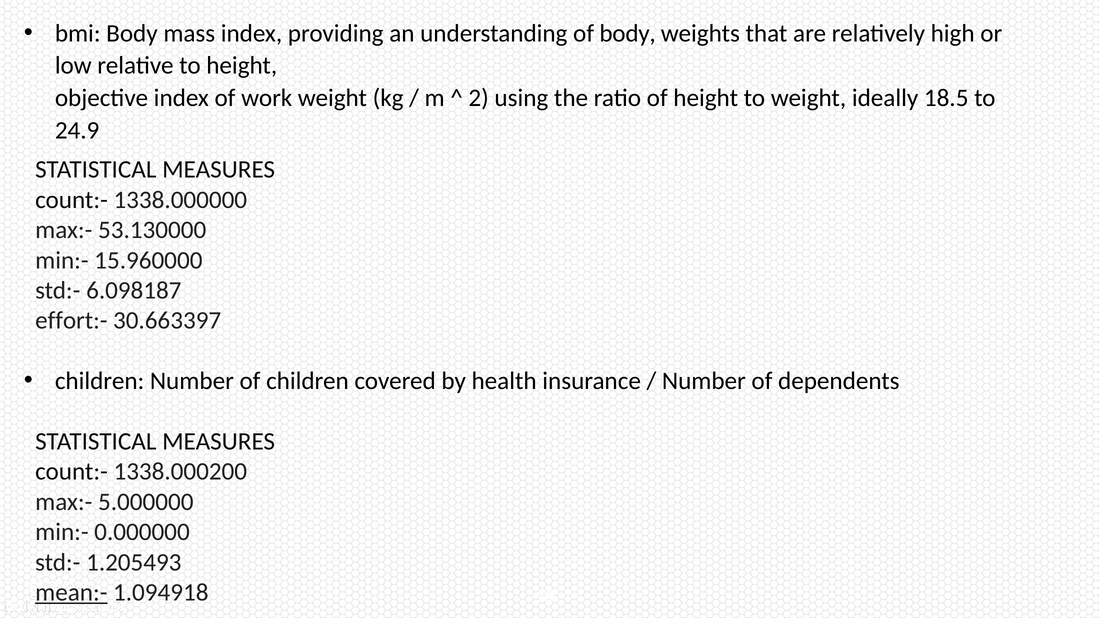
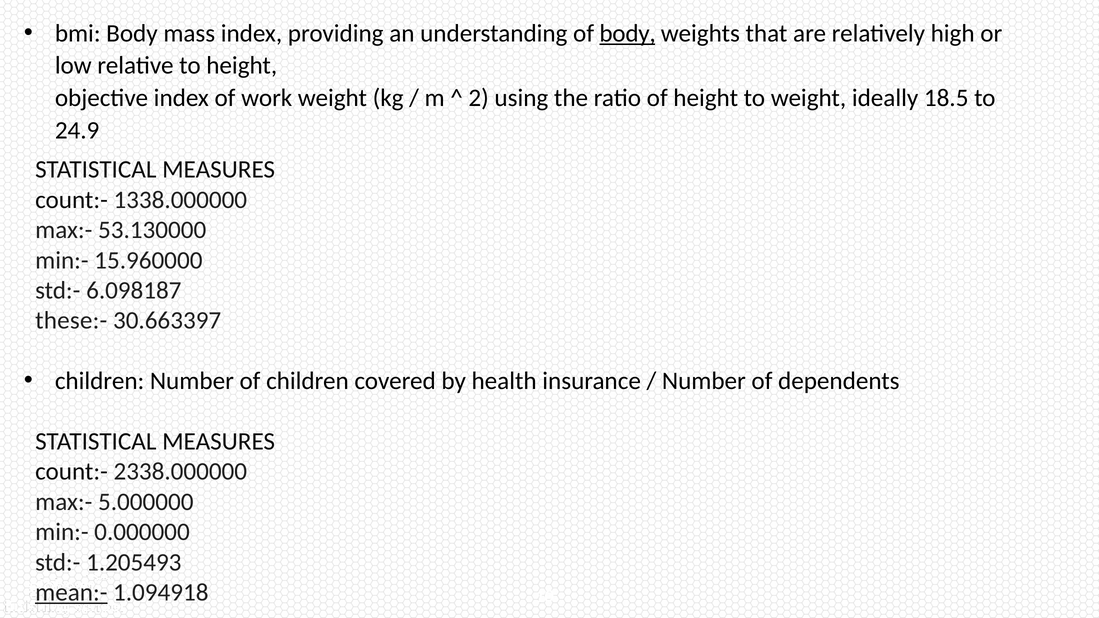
body at (628, 33) underline: none -> present
effort:-: effort:- -> these:-
1338.000200: 1338.000200 -> 2338.000000
